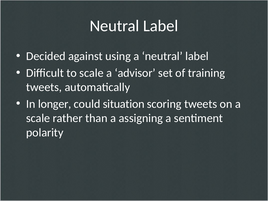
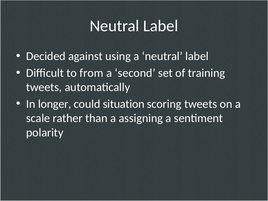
to scale: scale -> from
advisor: advisor -> second
